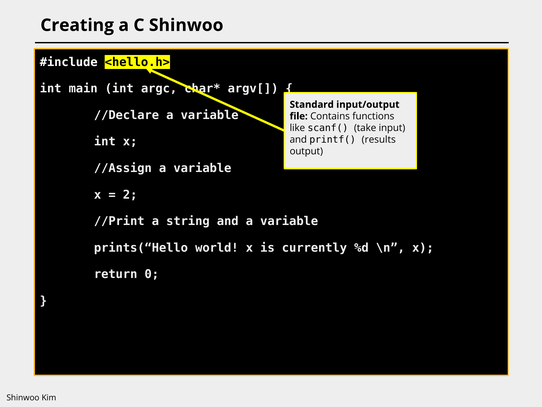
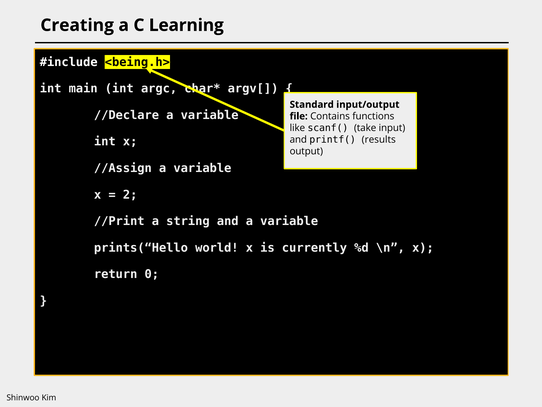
C Shinwoo: Shinwoo -> Learning
<hello.h>: <hello.h> -> <being.h>
